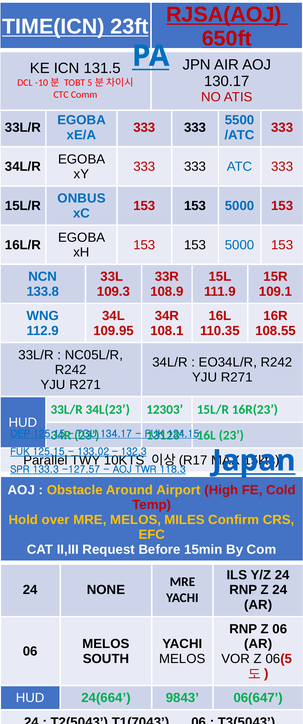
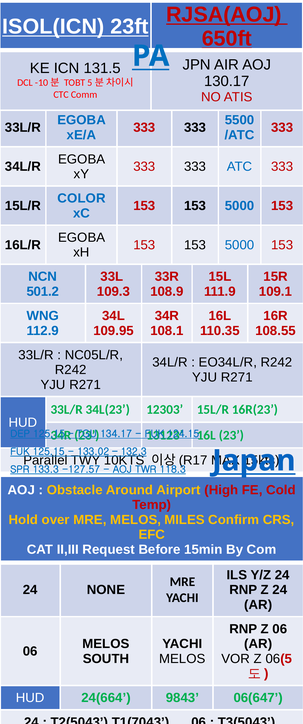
TIME(ICN: TIME(ICN -> ISOL(ICN
ONBUS at (82, 199): ONBUS -> COLOR
133.8: 133.8 -> 501.2
